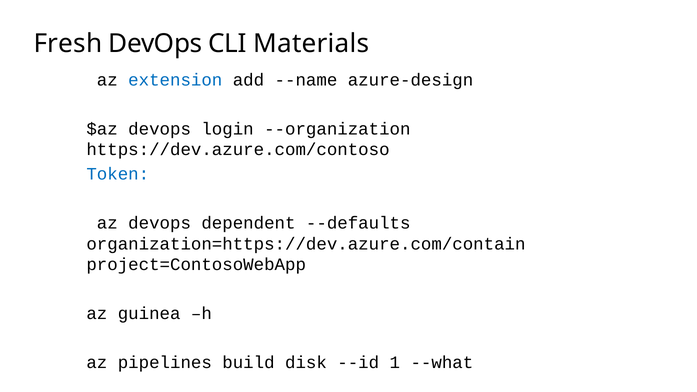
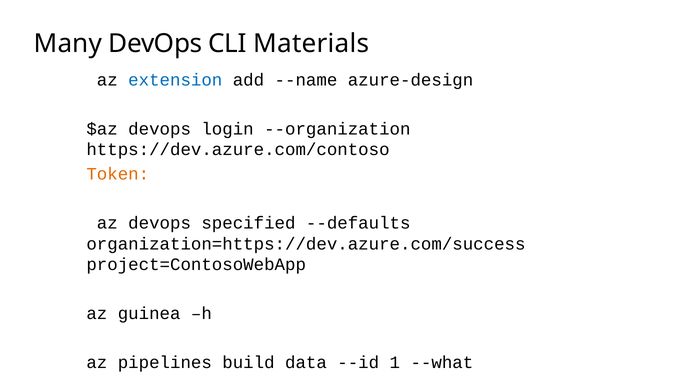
Fresh: Fresh -> Many
Token colour: blue -> orange
dependent: dependent -> specified
organization=https://dev.azure.com/contain: organization=https://dev.azure.com/contain -> organization=https://dev.azure.com/success
disk: disk -> data
